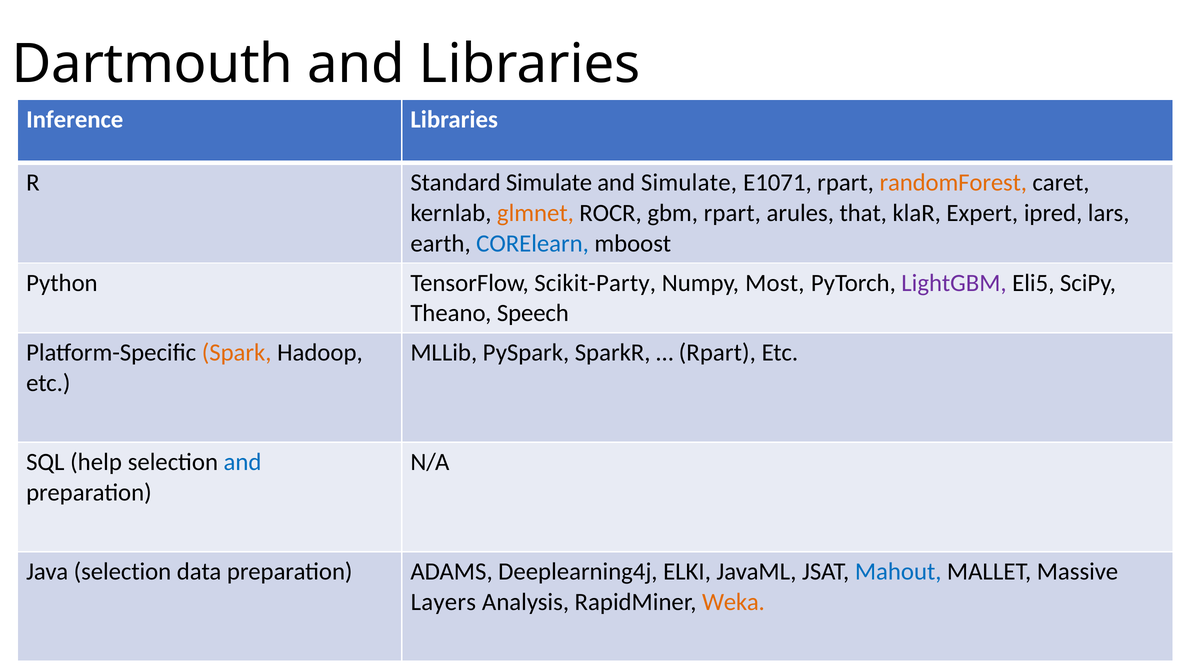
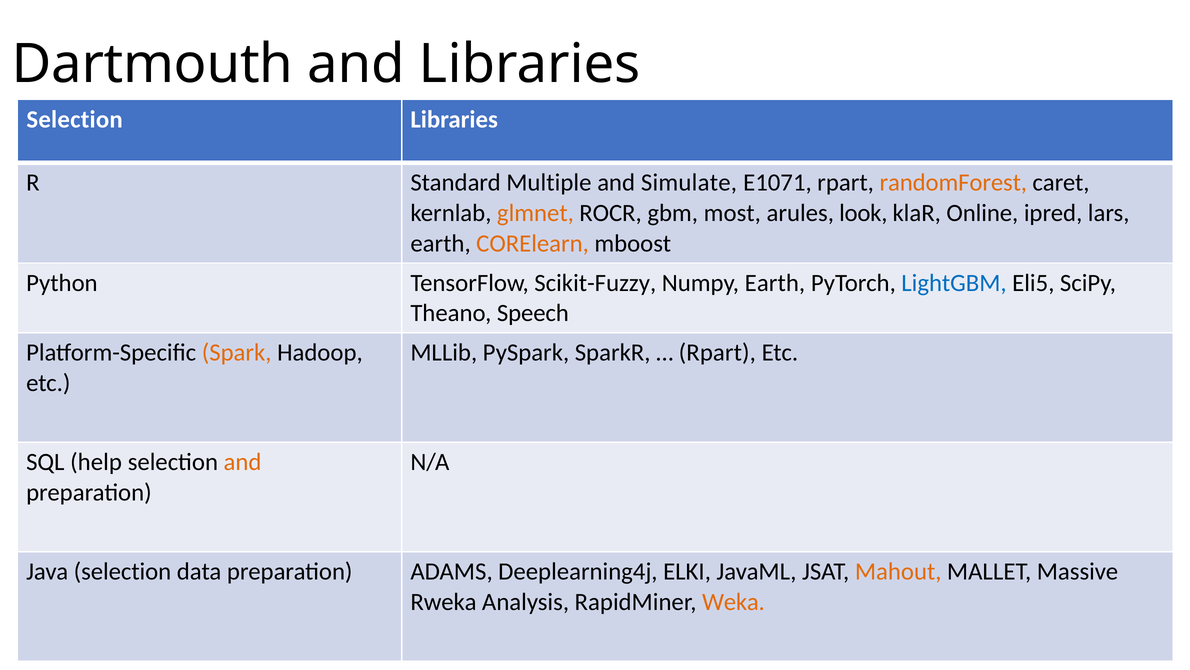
Inference at (75, 119): Inference -> Selection
Standard Simulate: Simulate -> Multiple
gbm rpart: rpart -> most
that: that -> look
Expert: Expert -> Online
CORElearn colour: blue -> orange
Scikit-Party: Scikit-Party -> Scikit-Fuzzy
Numpy Most: Most -> Earth
LightGBM colour: purple -> blue
and at (243, 462) colour: blue -> orange
Mahout colour: blue -> orange
Layers: Layers -> Rweka
